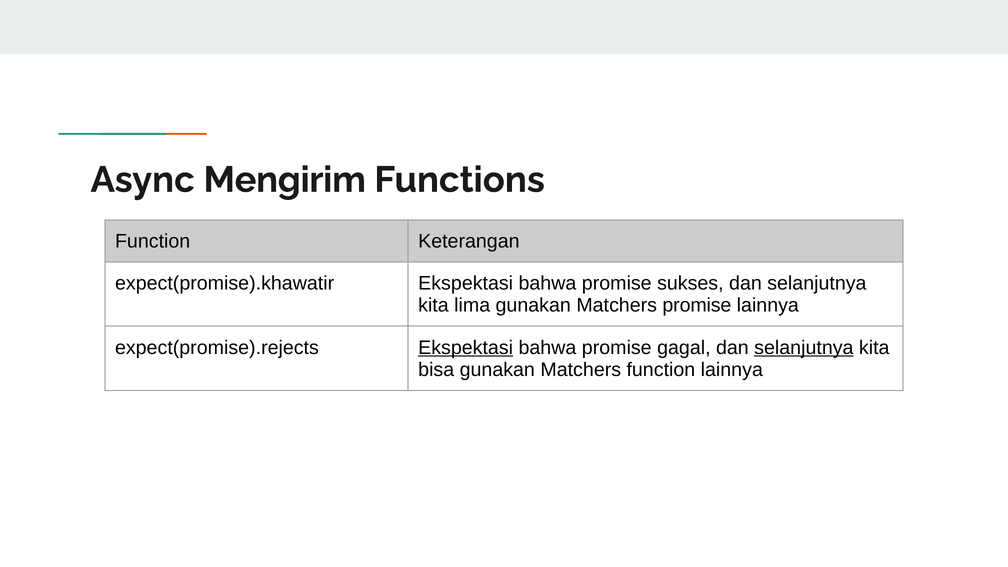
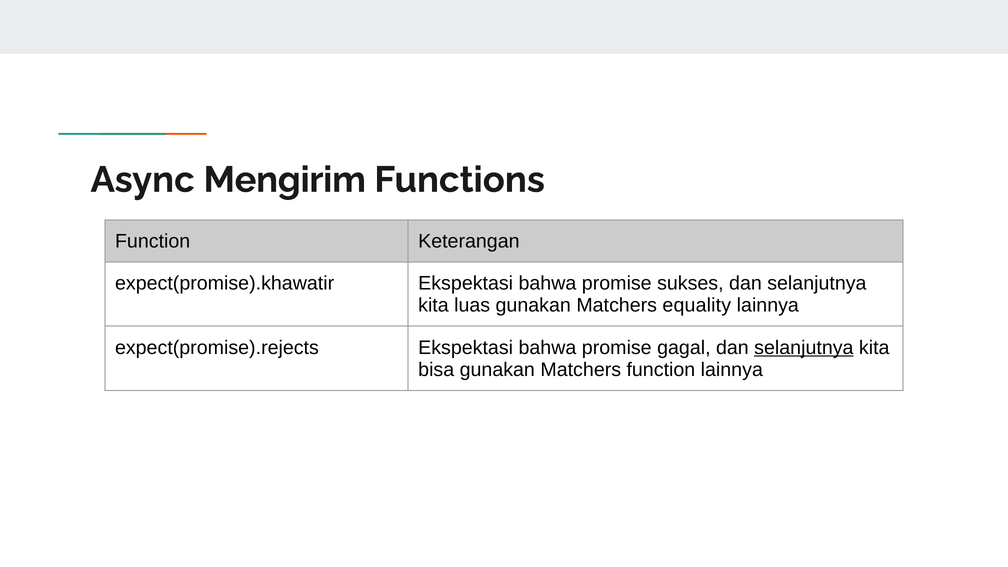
lima: lima -> luas
Matchers promise: promise -> equality
Ekspektasi at (466, 348) underline: present -> none
